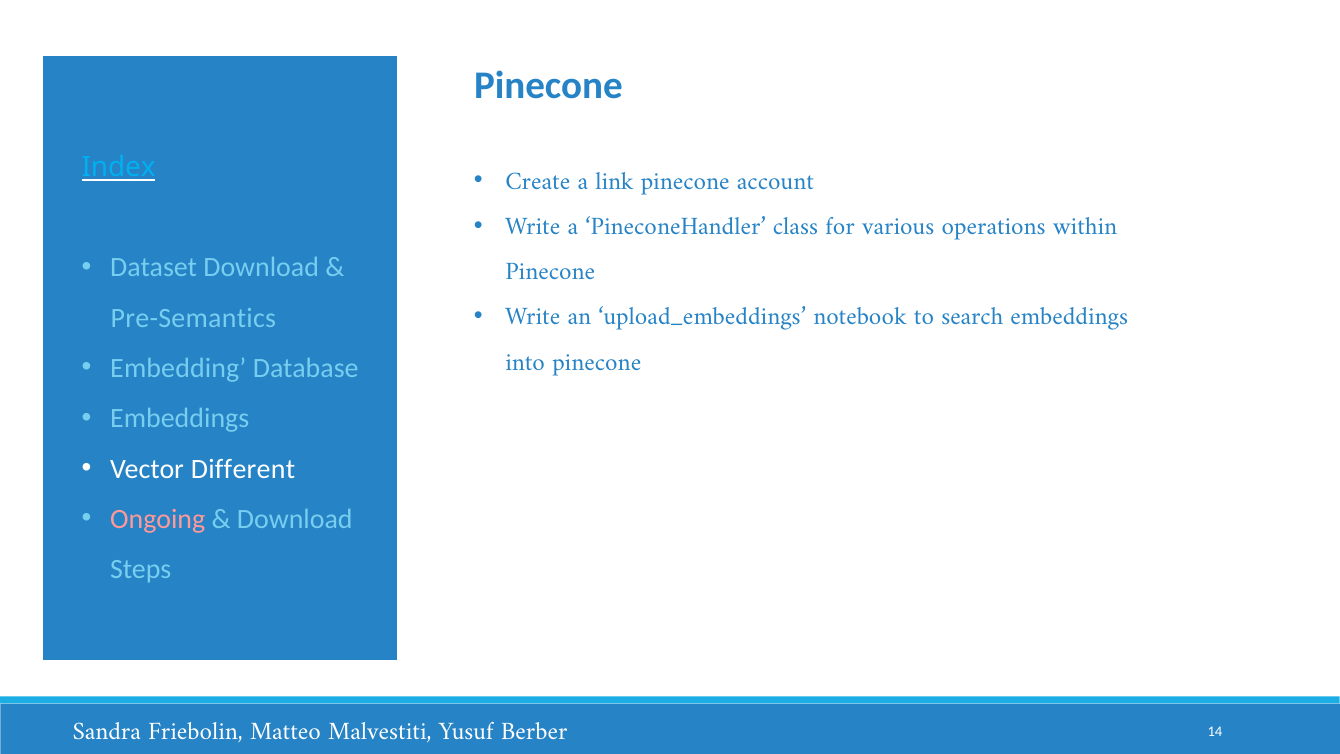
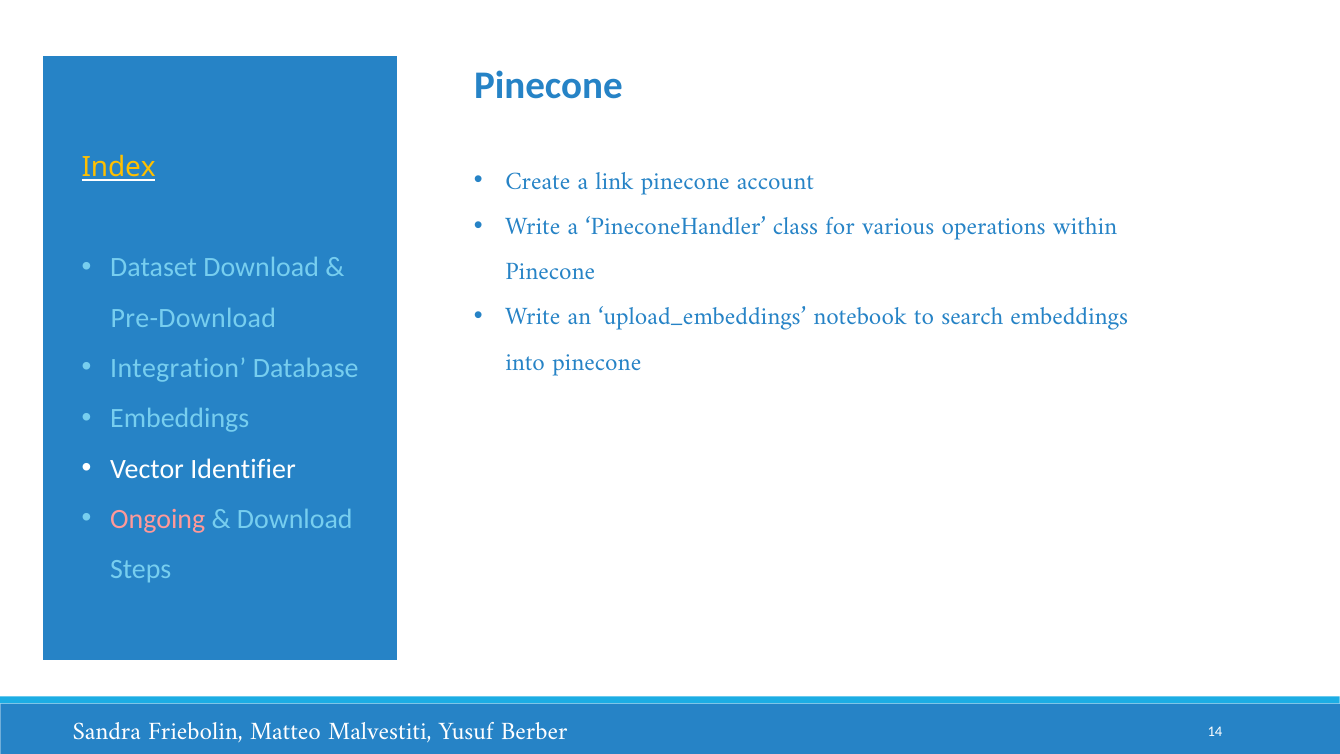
Index colour: light blue -> yellow
Pre-Semantics: Pre-Semantics -> Pre-Download
Embedding: Embedding -> Integration
Different: Different -> Identifier
